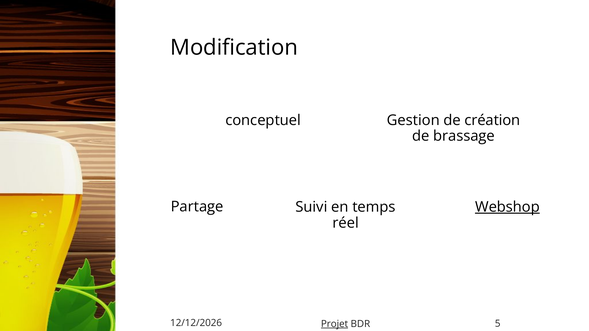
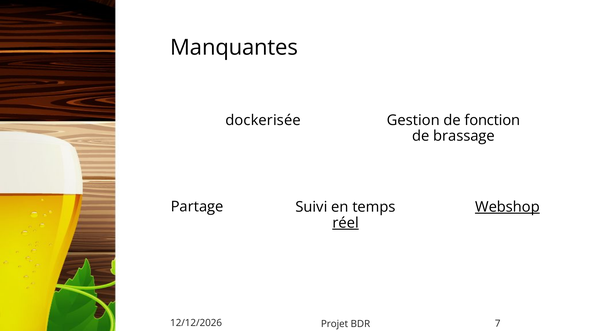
Modification: Modification -> Manquantes
création: création -> fonction
conceptuel: conceptuel -> dockerisée
réel underline: none -> present
Projet underline: present -> none
5: 5 -> 7
